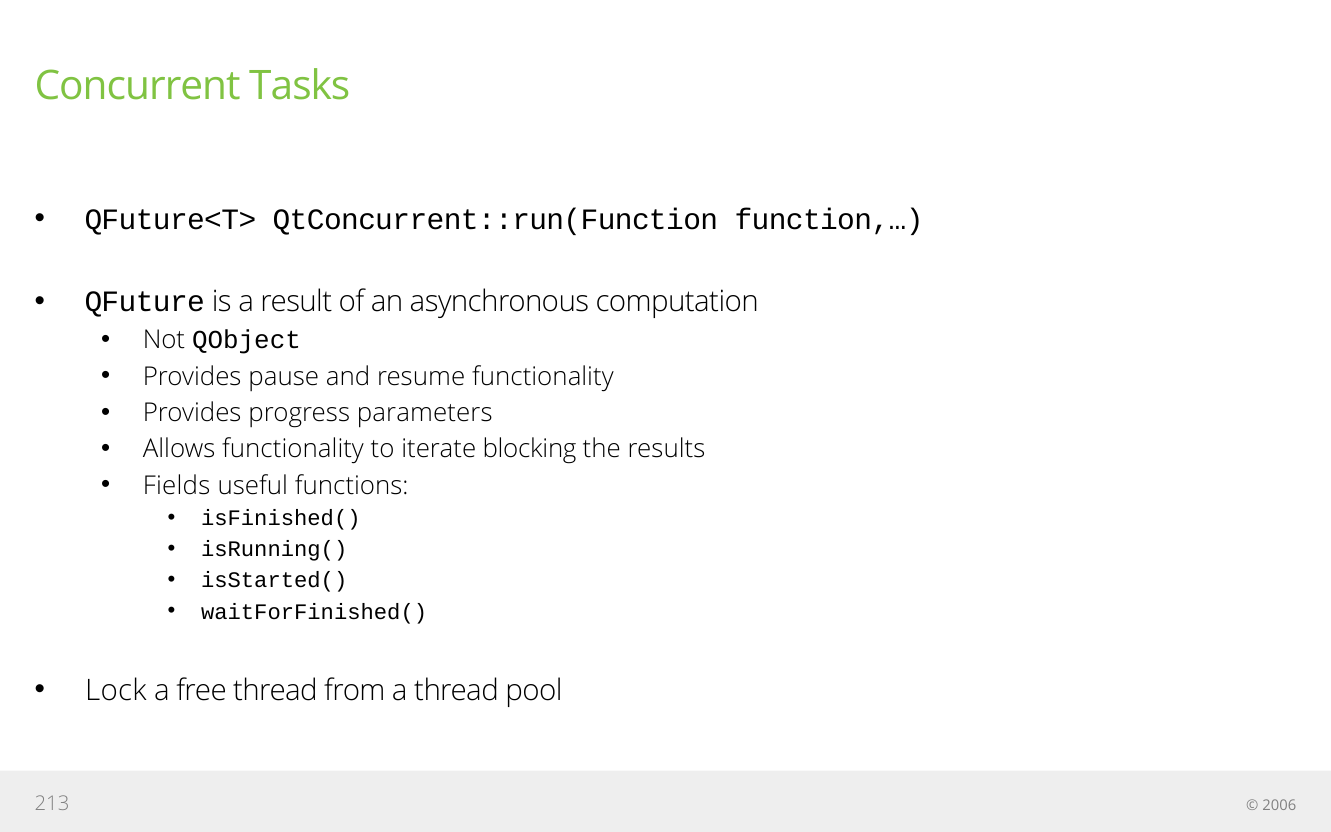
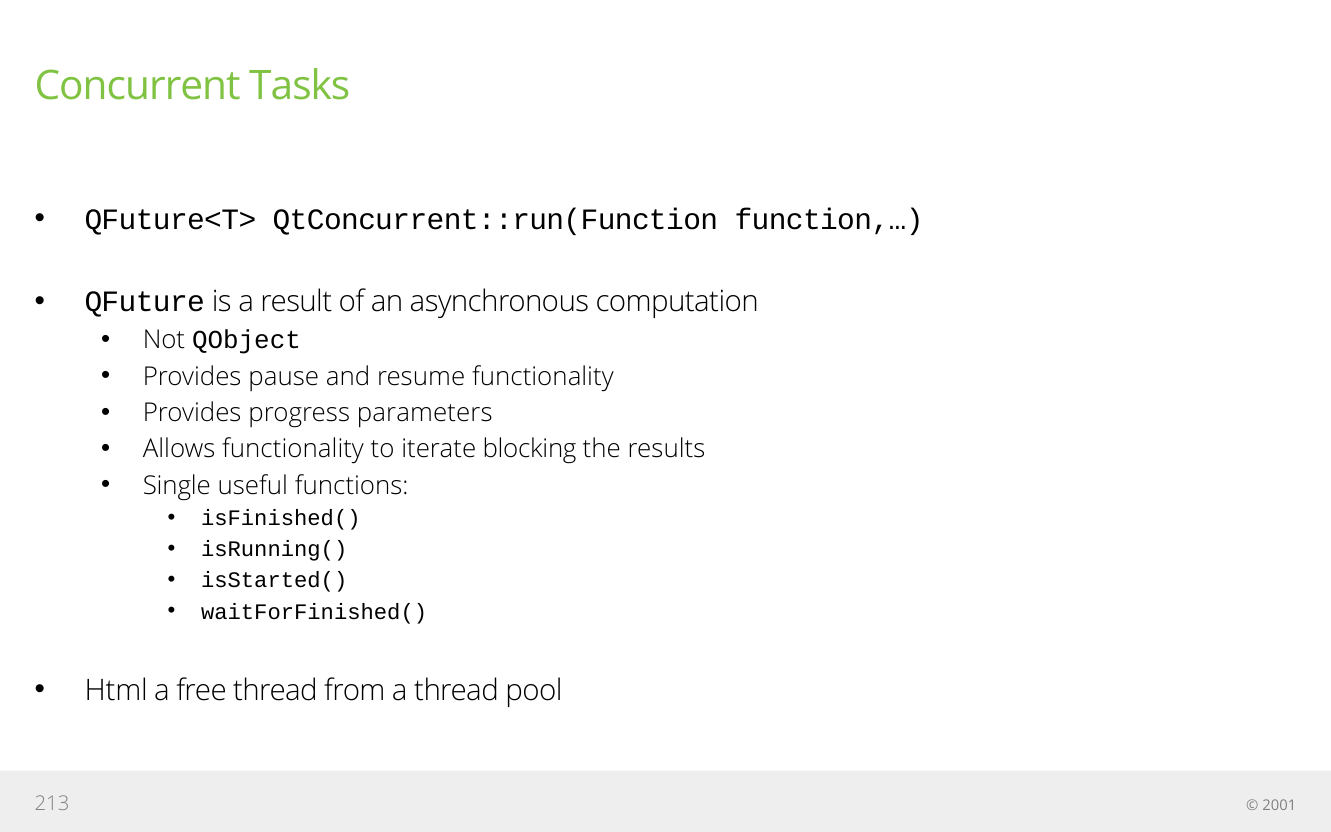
Fields: Fields -> Single
Lock: Lock -> Html
2006: 2006 -> 2001
